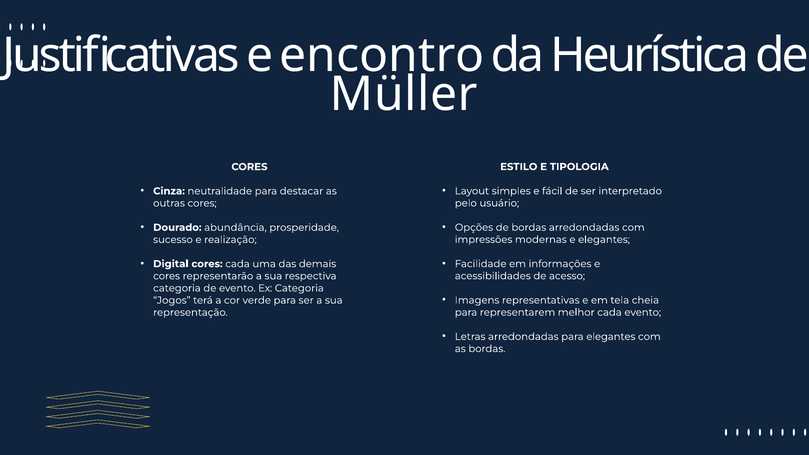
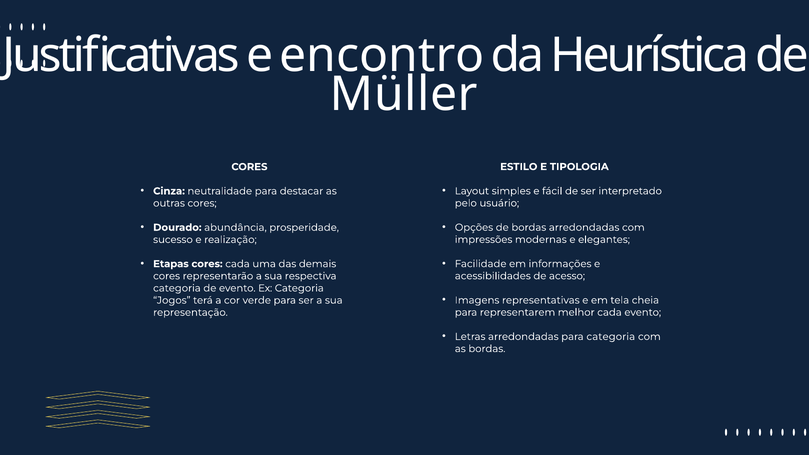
Digital: Digital -> Etapas
para elegantes: elegantes -> categoria
